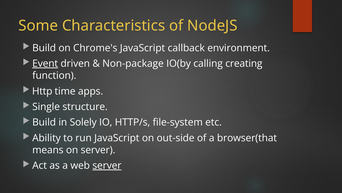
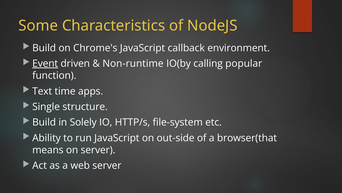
Non-package: Non-package -> Non-runtime
creating: creating -> popular
Http: Http -> Text
server at (107, 165) underline: present -> none
